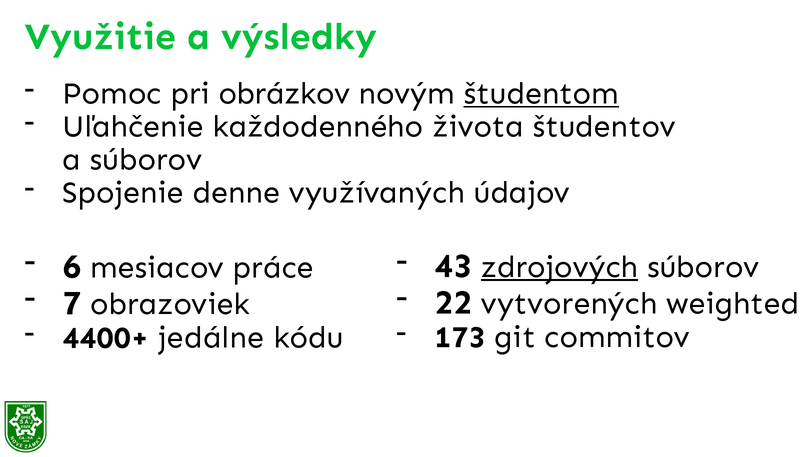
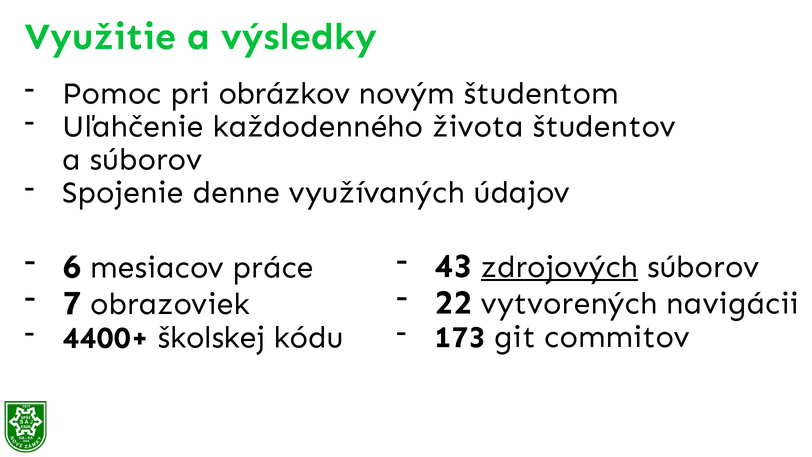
študentom underline: present -> none
weighted: weighted -> navigácii
jedálne: jedálne -> školskej
